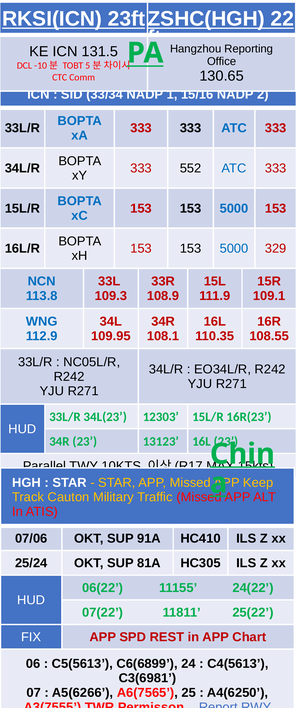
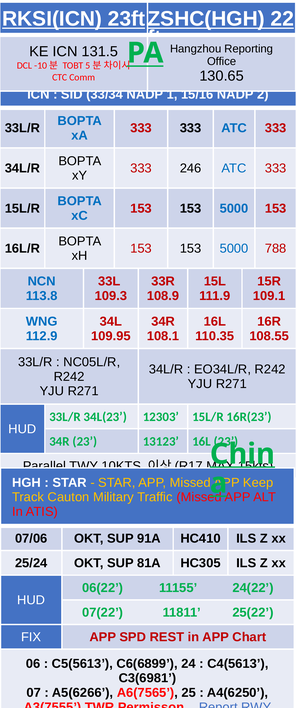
552: 552 -> 246
329: 329 -> 788
